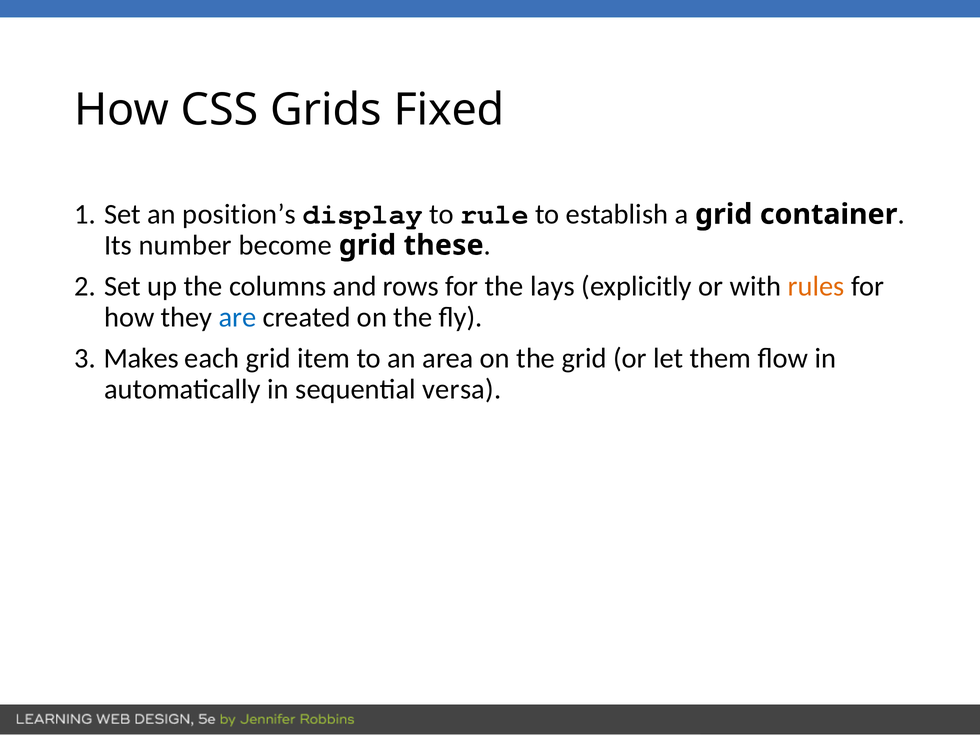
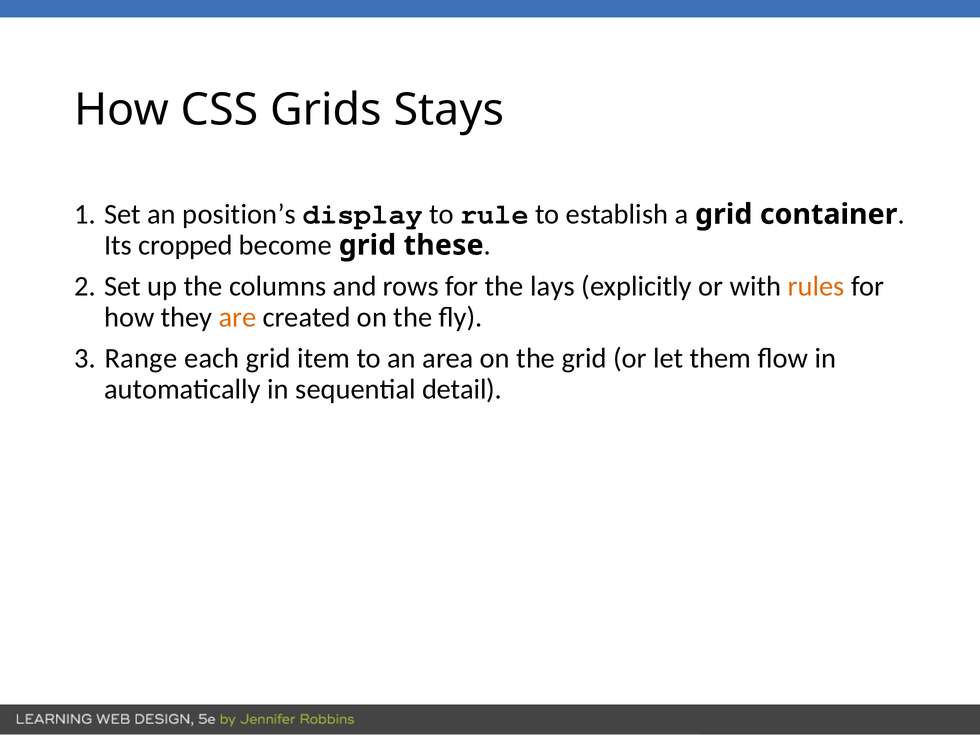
Fixed: Fixed -> Stays
number: number -> cropped
are colour: blue -> orange
Makes: Makes -> Range
versa: versa -> detail
